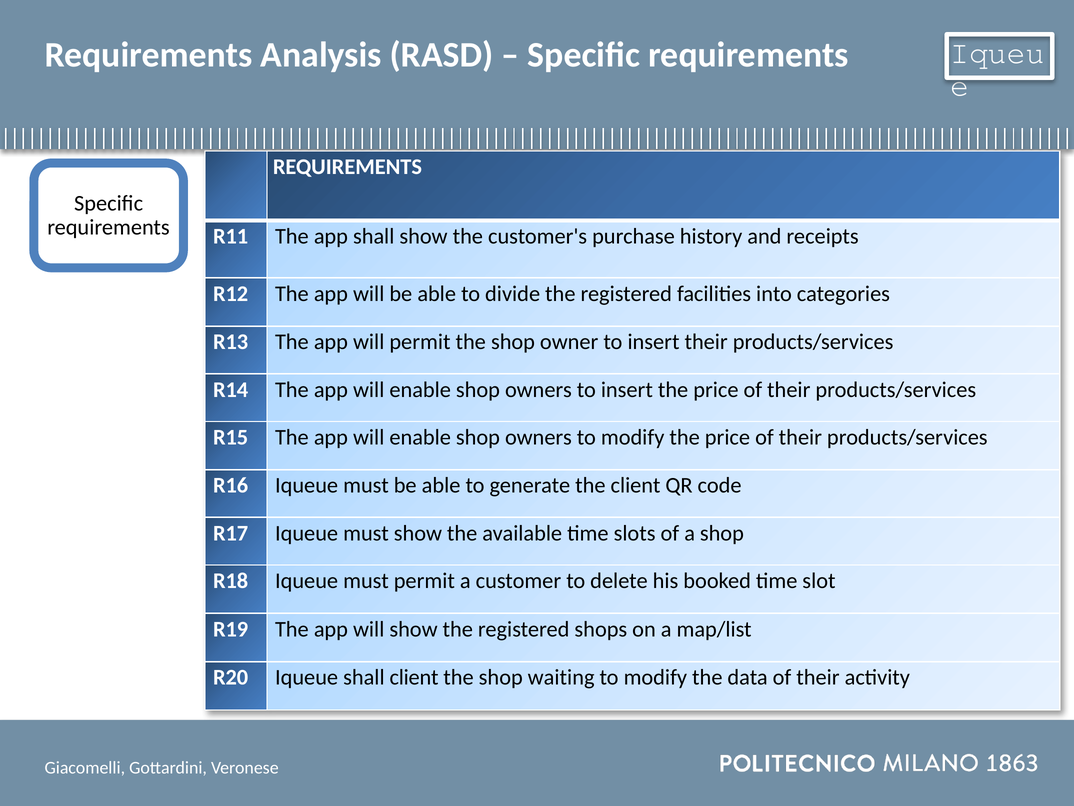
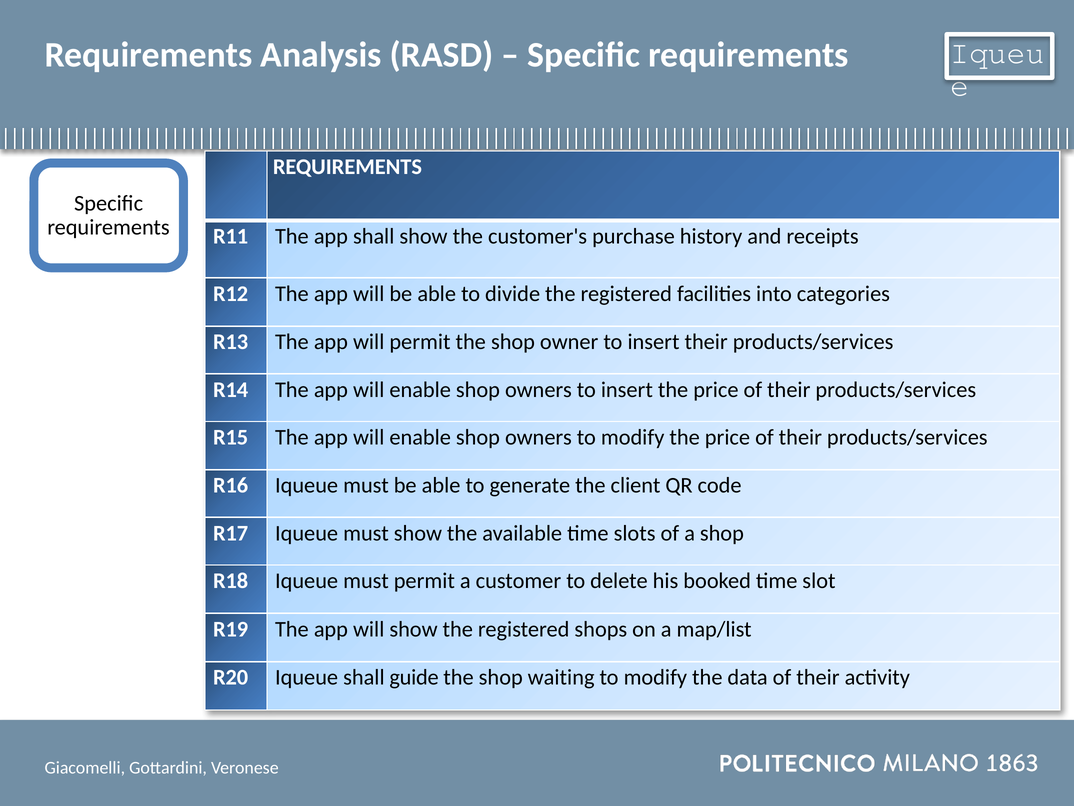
shall client: client -> guide
